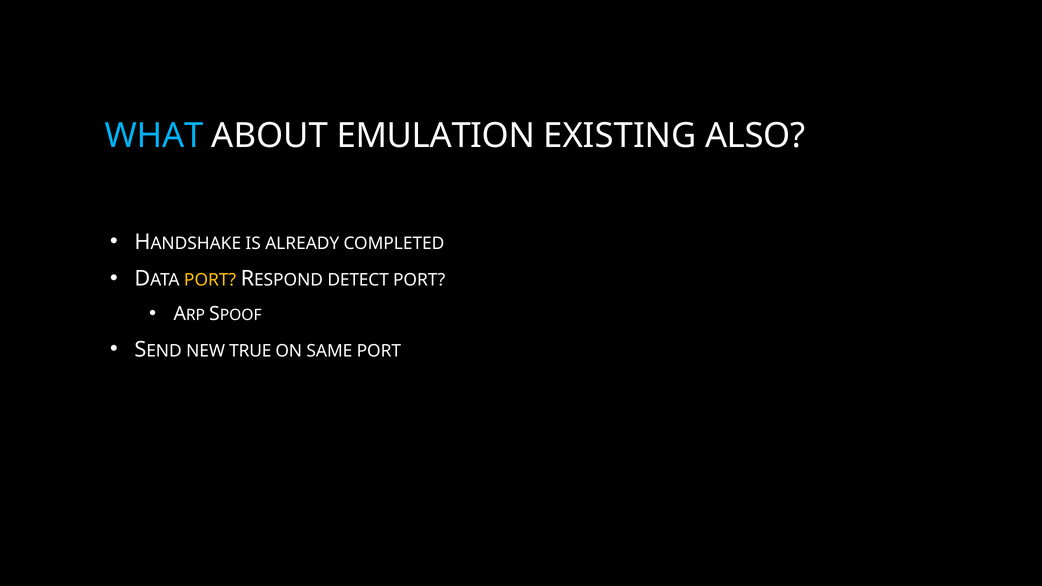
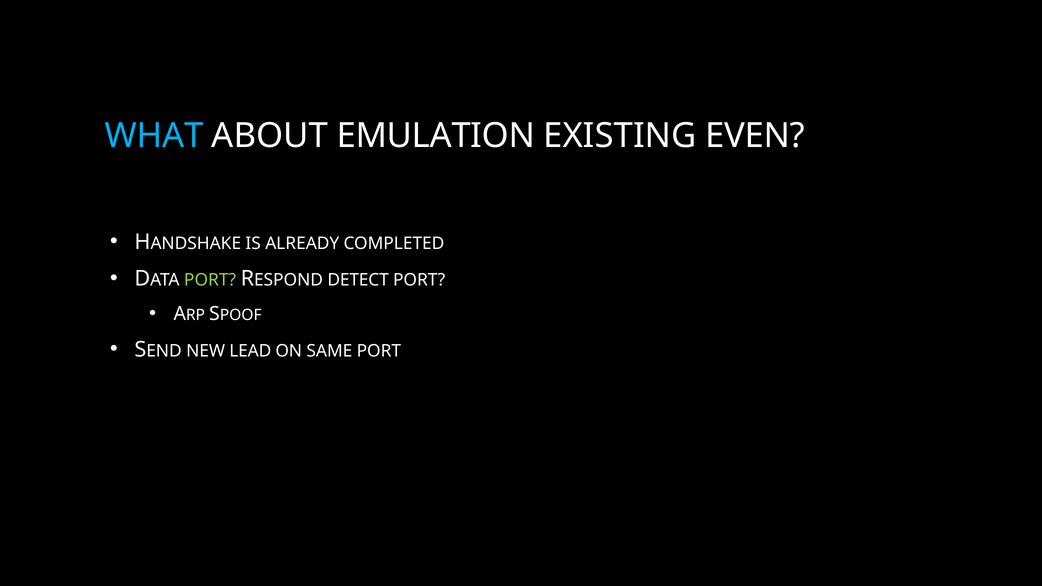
ALSO: ALSO -> EVEN
PORT at (210, 280) colour: yellow -> light green
TRUE: TRUE -> LEAD
